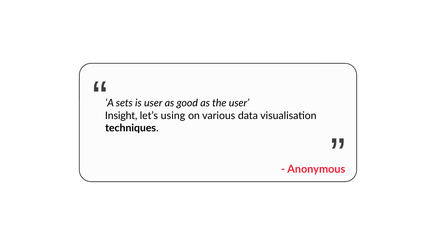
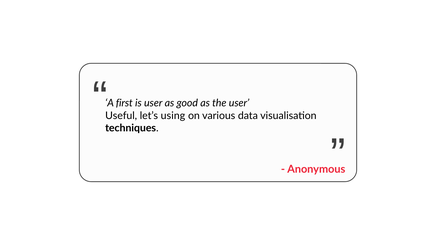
sets: sets -> first
Insight: Insight -> Useful
